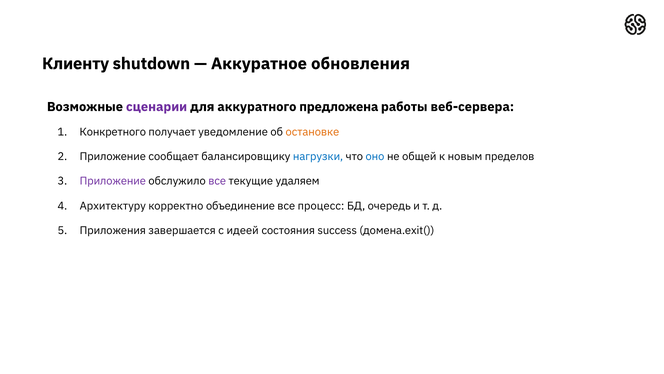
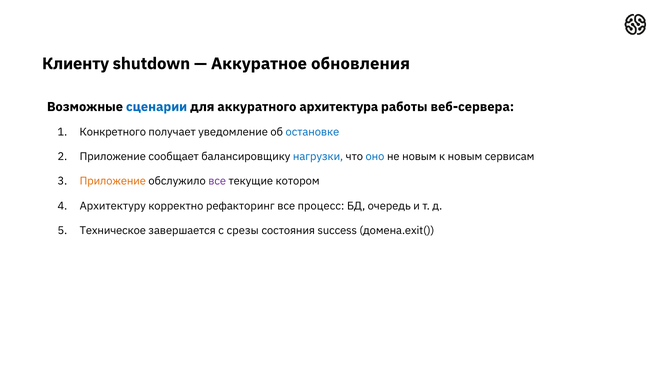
сценарии colour: purple -> blue
предложена: предложена -> архитектура
остановке colour: orange -> blue
не общей: общей -> новым
пределов: пределов -> сервисам
Приложение at (113, 181) colour: purple -> orange
удаляем: удаляем -> котором
объединение: объединение -> рефакторинг
Приложения: Приложения -> Техническое
идеей: идеей -> срезы
